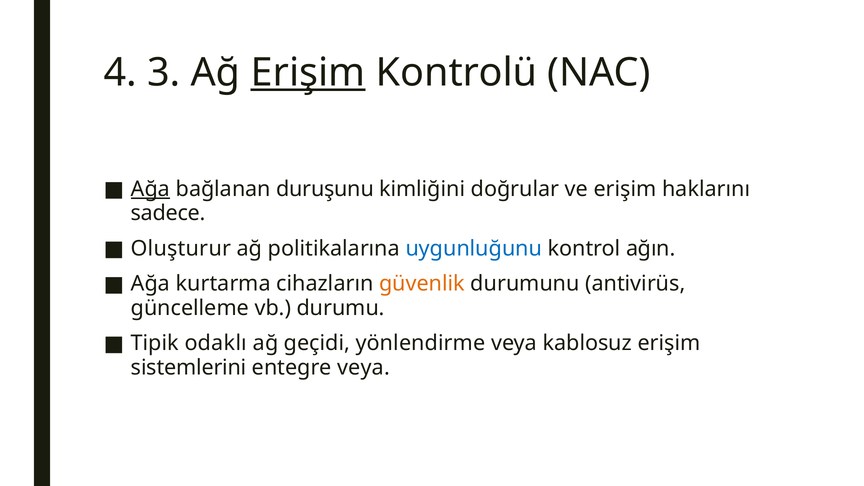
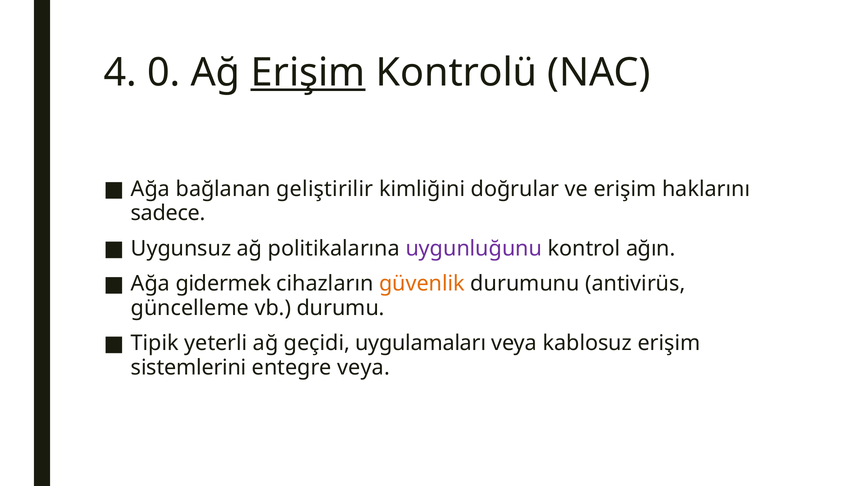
3: 3 -> 0
Ağa at (150, 189) underline: present -> none
duruşunu: duruşunu -> geliştirilir
Oluşturur: Oluşturur -> Uygunsuz
uygunluğunu colour: blue -> purple
kurtarma: kurtarma -> gidermek
odaklı: odaklı -> yeterli
yönlendirme: yönlendirme -> uygulamaları
